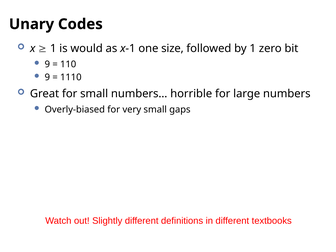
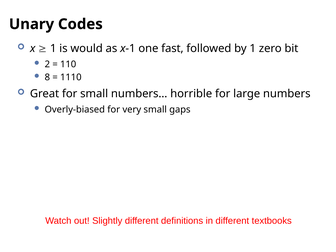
size: size -> fast
9 at (47, 64): 9 -> 2
9 at (47, 77): 9 -> 8
